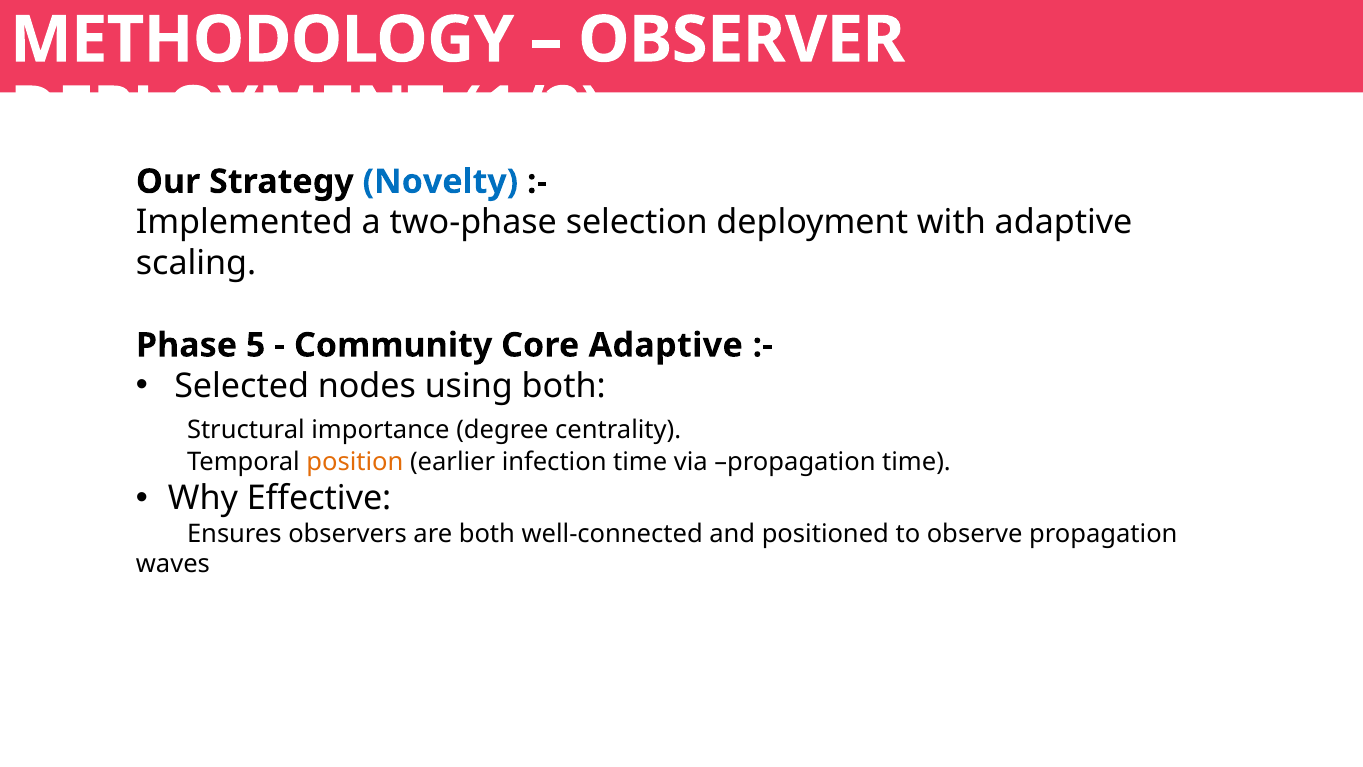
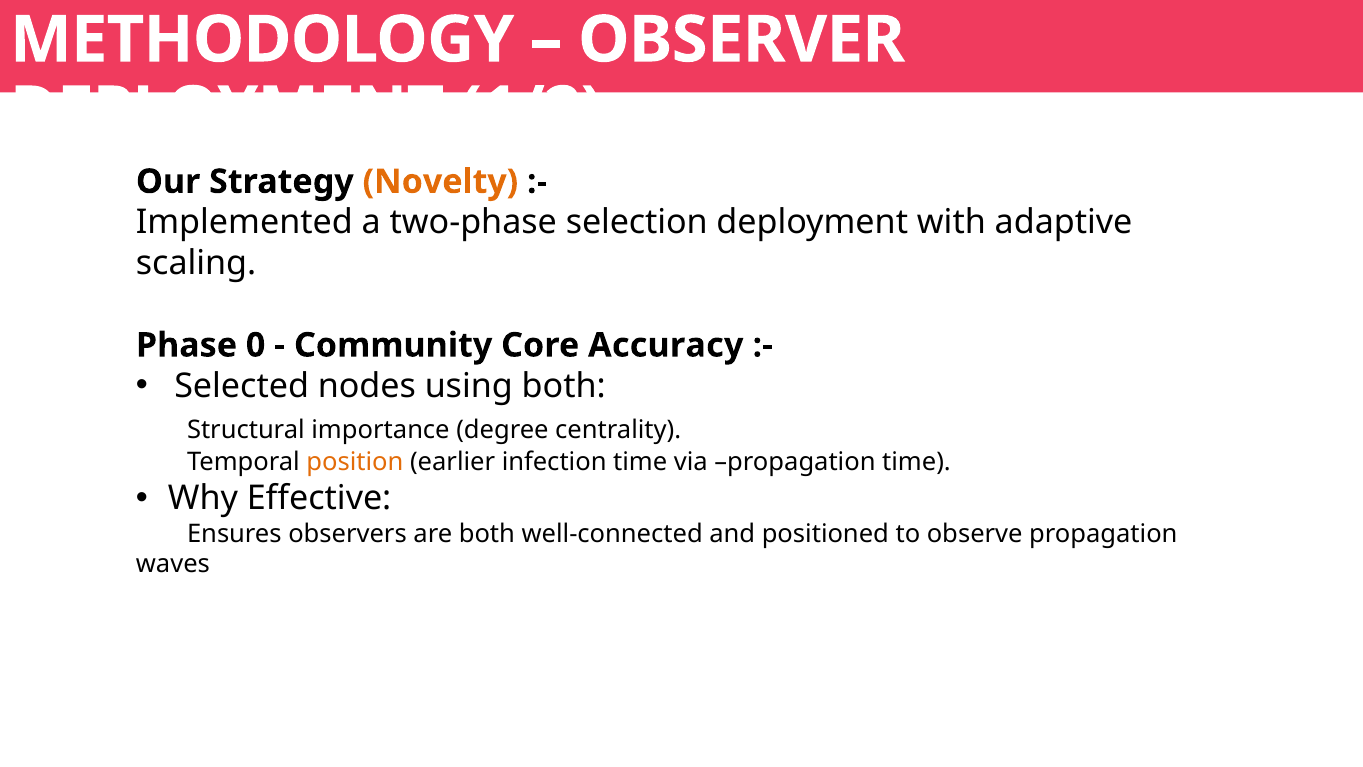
Novelty colour: blue -> orange
5: 5 -> 0
Core Adaptive: Adaptive -> Accuracy
